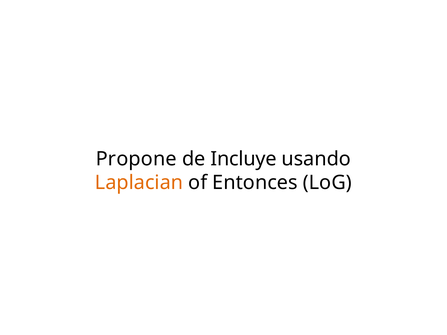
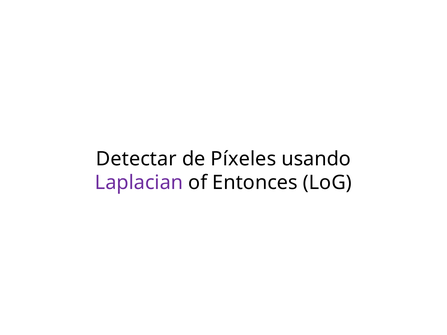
Propone: Propone -> Detectar
Incluye: Incluye -> Píxeles
Laplacian colour: orange -> purple
